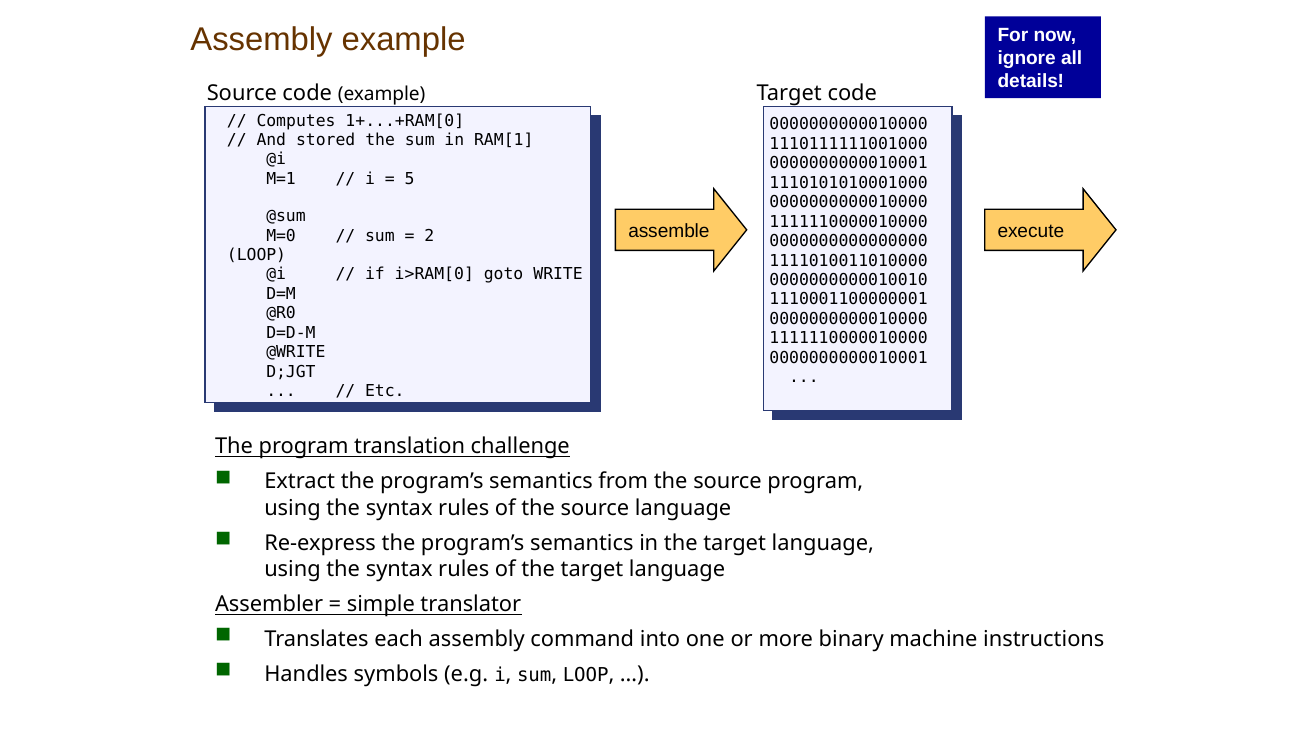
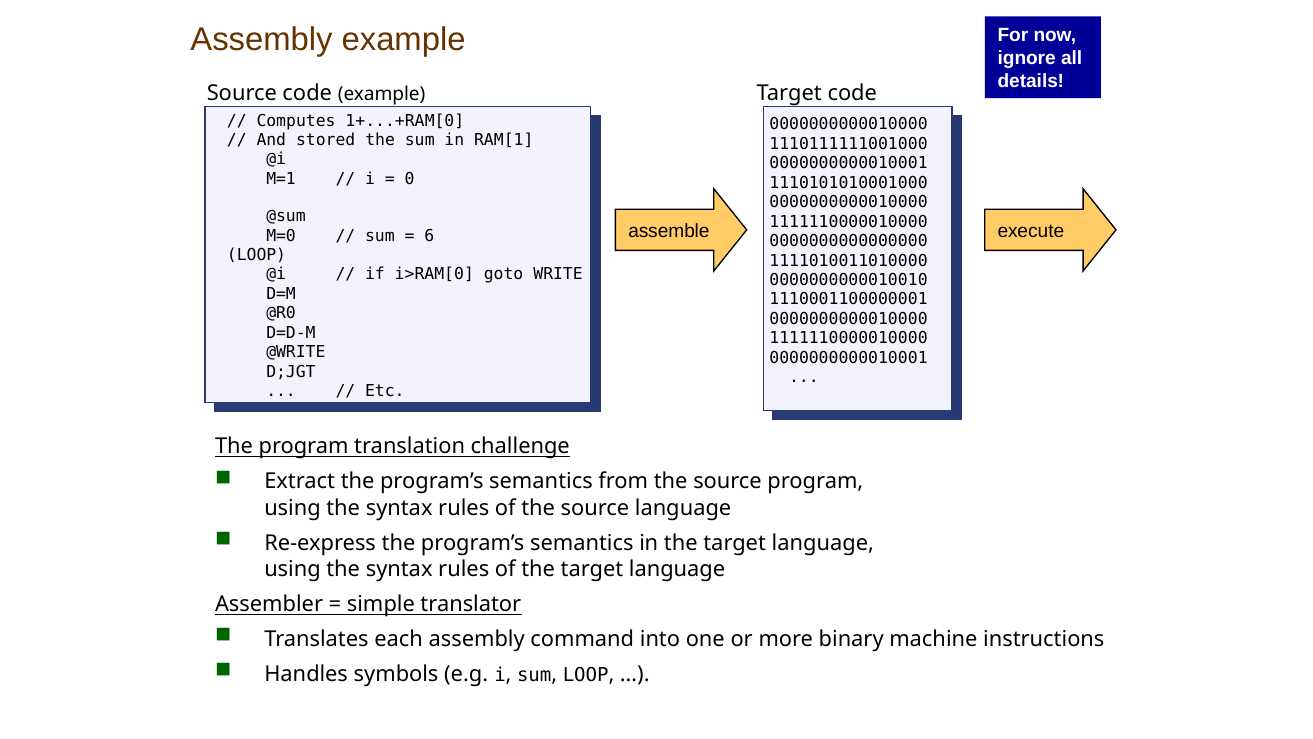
5 at (410, 179): 5 -> 0
2: 2 -> 6
